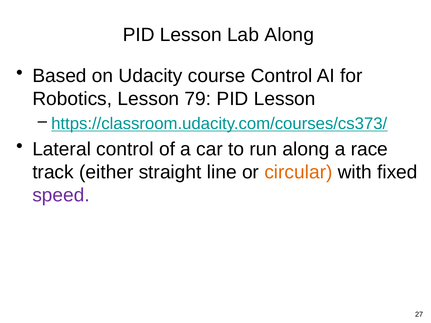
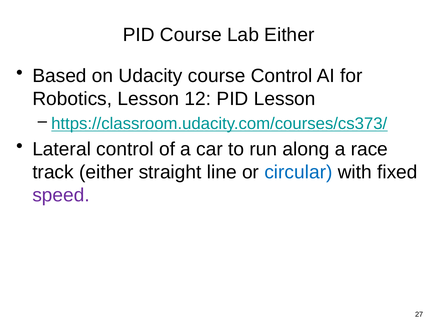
Lesson at (191, 35): Lesson -> Course
Lab Along: Along -> Either
79: 79 -> 12
circular colour: orange -> blue
